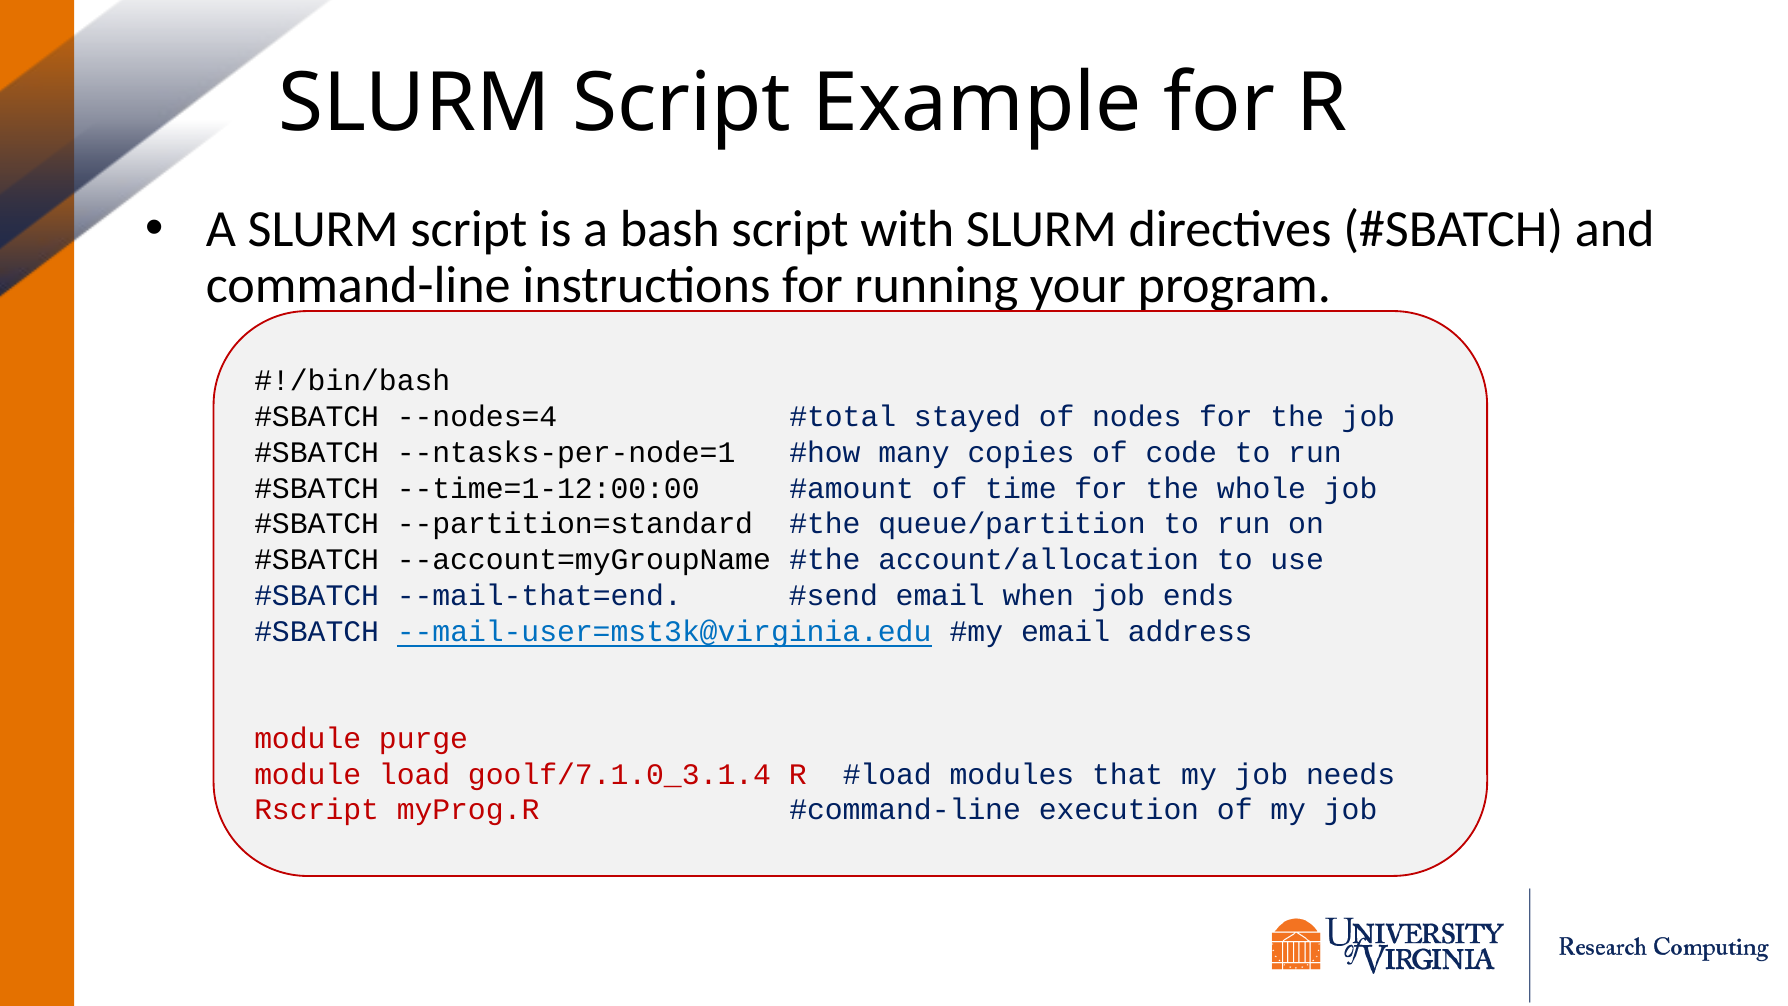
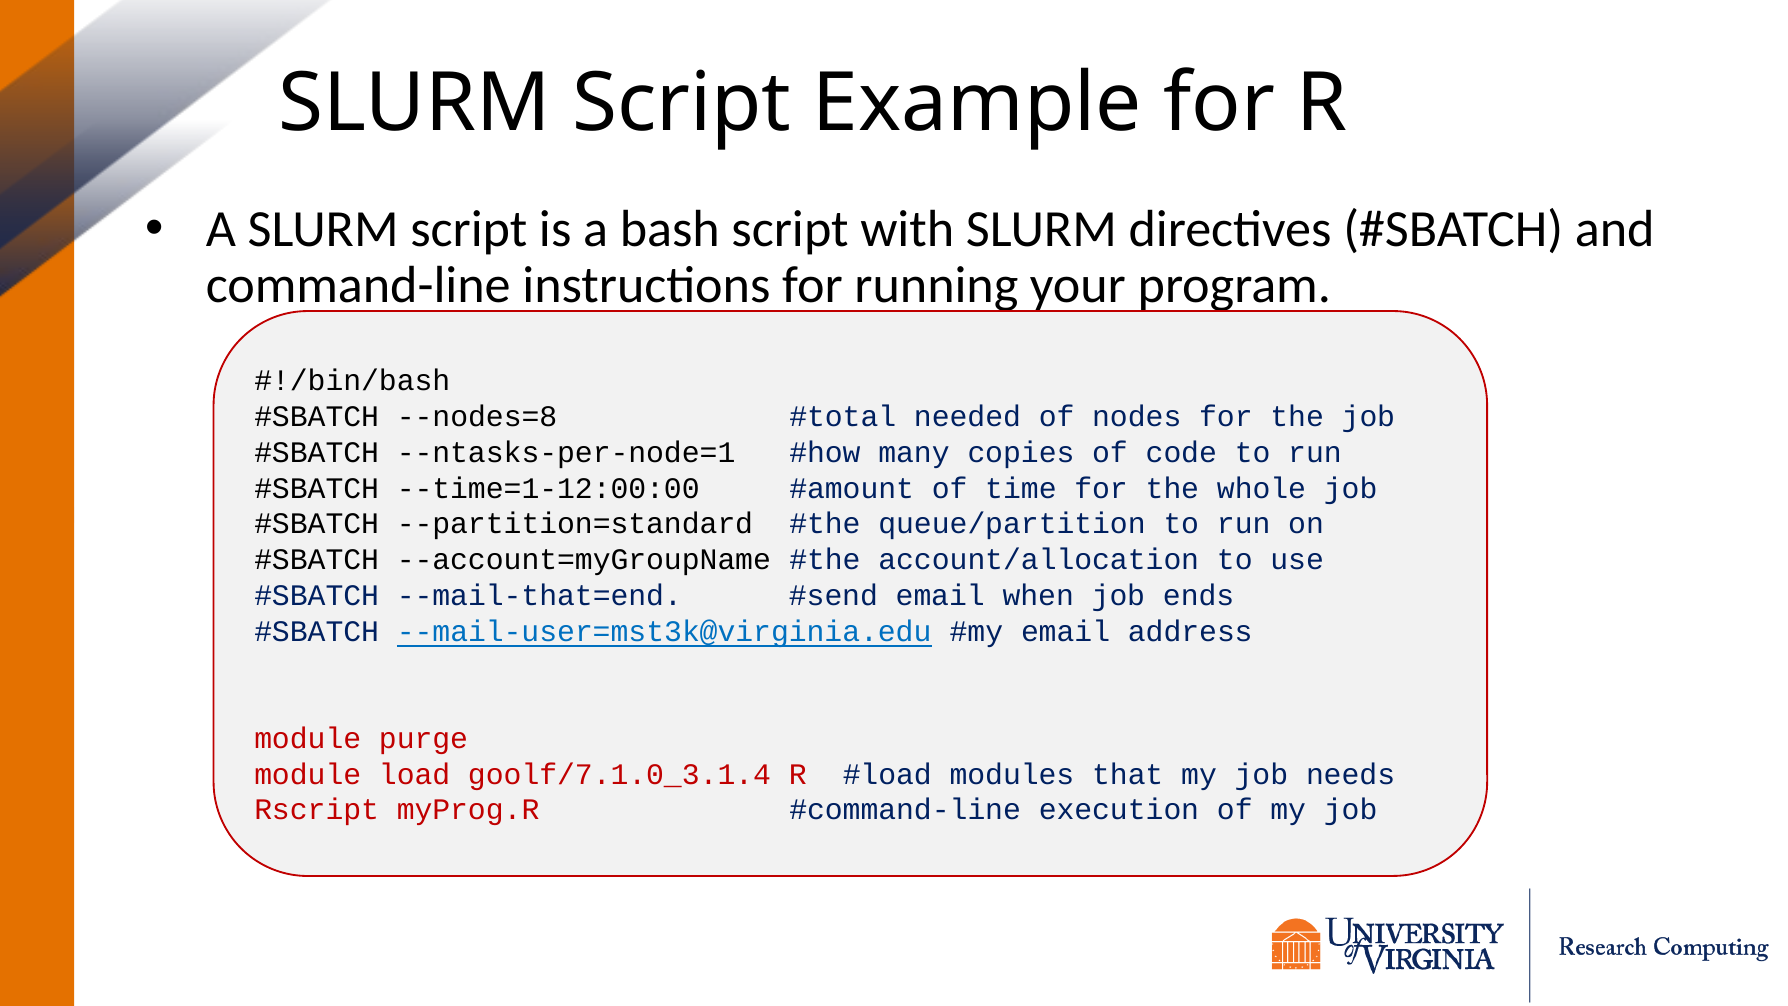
--nodes=4: --nodes=4 -> --nodes=8
stayed: stayed -> needed
